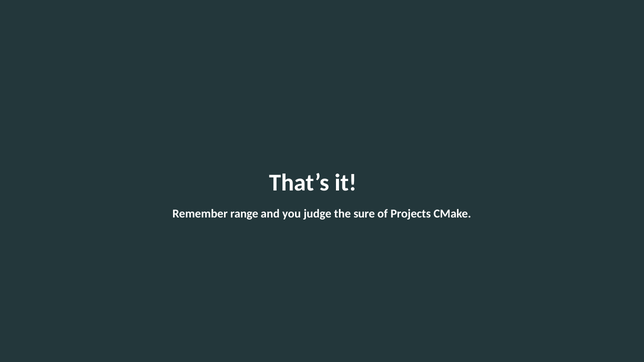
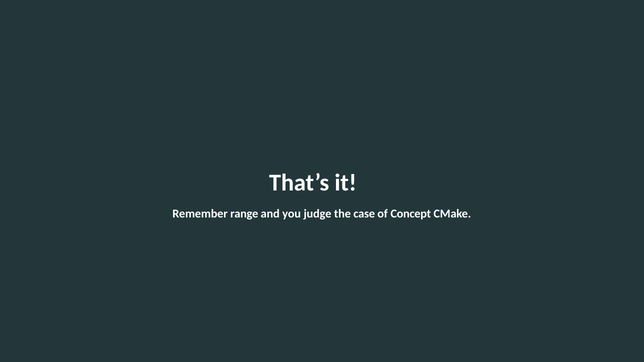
sure: sure -> case
Projects: Projects -> Concept
